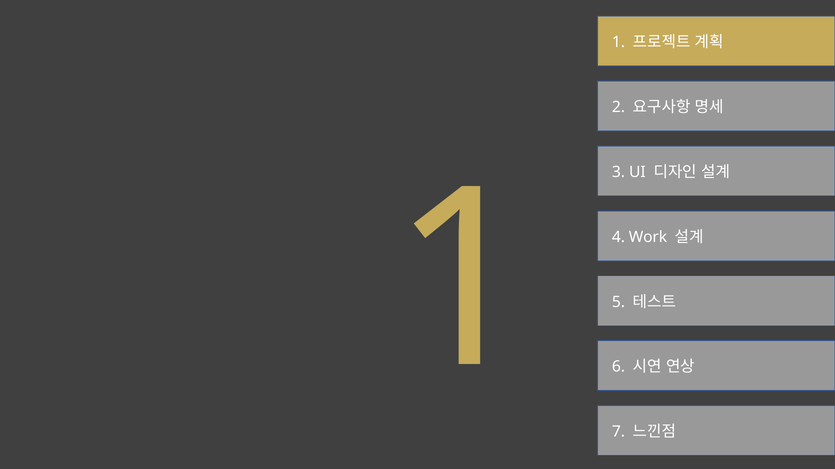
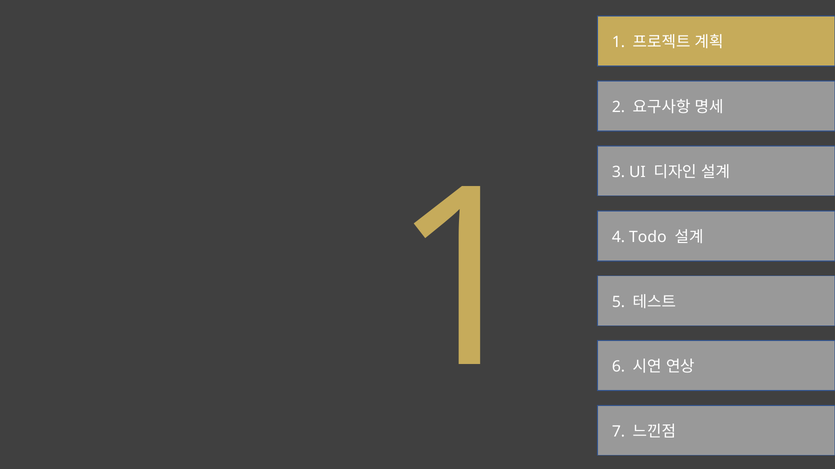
Work: Work -> Todo
